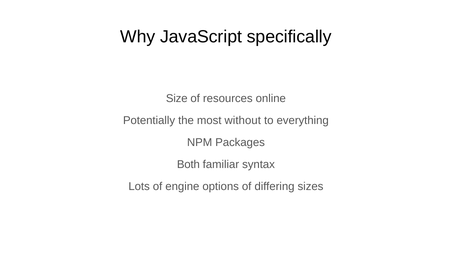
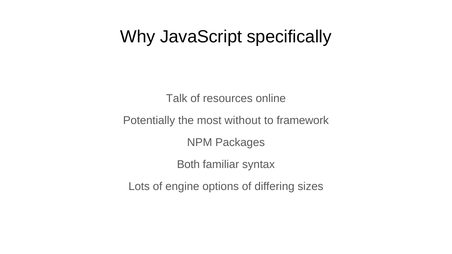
Size: Size -> Talk
everything: everything -> framework
